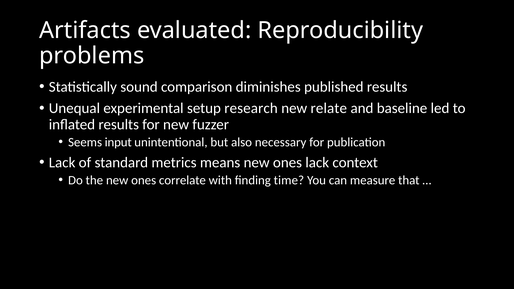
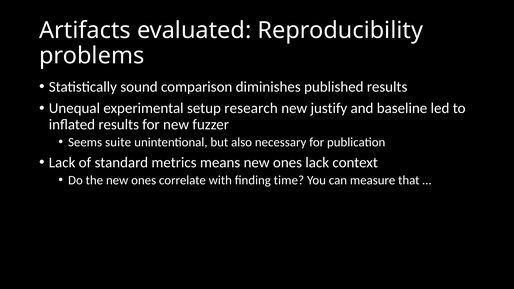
relate: relate -> justify
input: input -> suite
